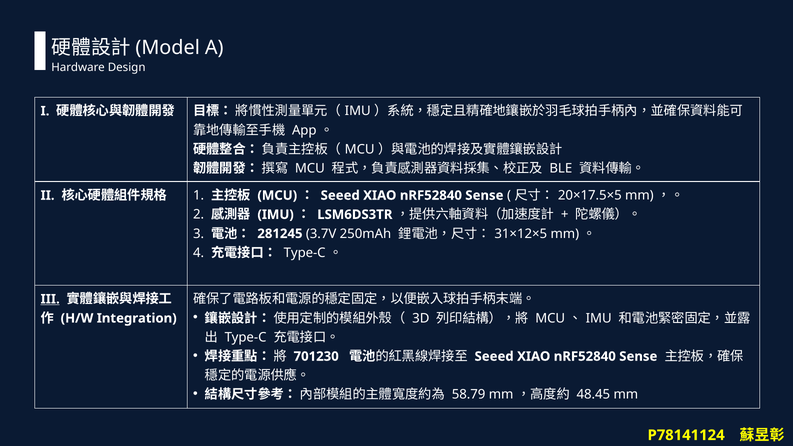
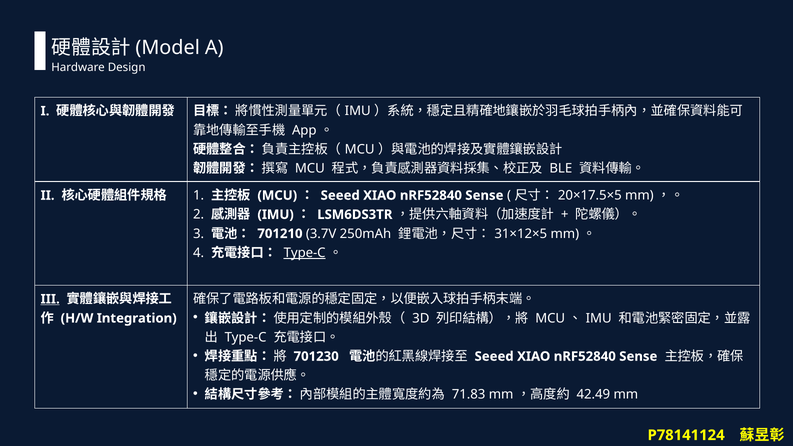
281245: 281245 -> 701210
Type-C at (305, 253) underline: none -> present
58.79: 58.79 -> 71.83
48.45: 48.45 -> 42.49
